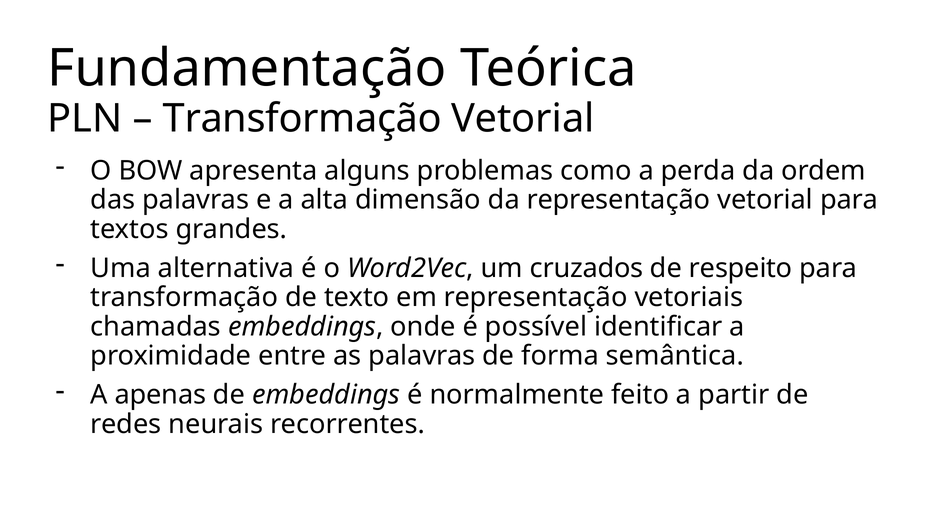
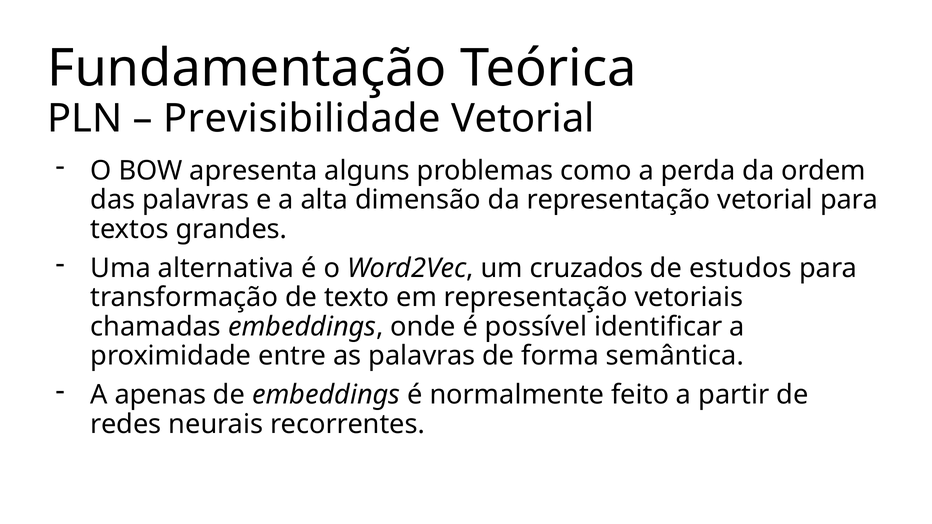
Transformação at (302, 119): Transformação -> Previsibilidade
respeito: respeito -> estudos
